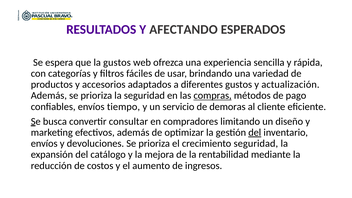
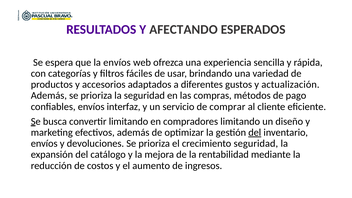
la gustos: gustos -> envíos
compras underline: present -> none
tiempo: tiempo -> interfaz
demoras: demoras -> comprar
convertir consultar: consultar -> limitando
